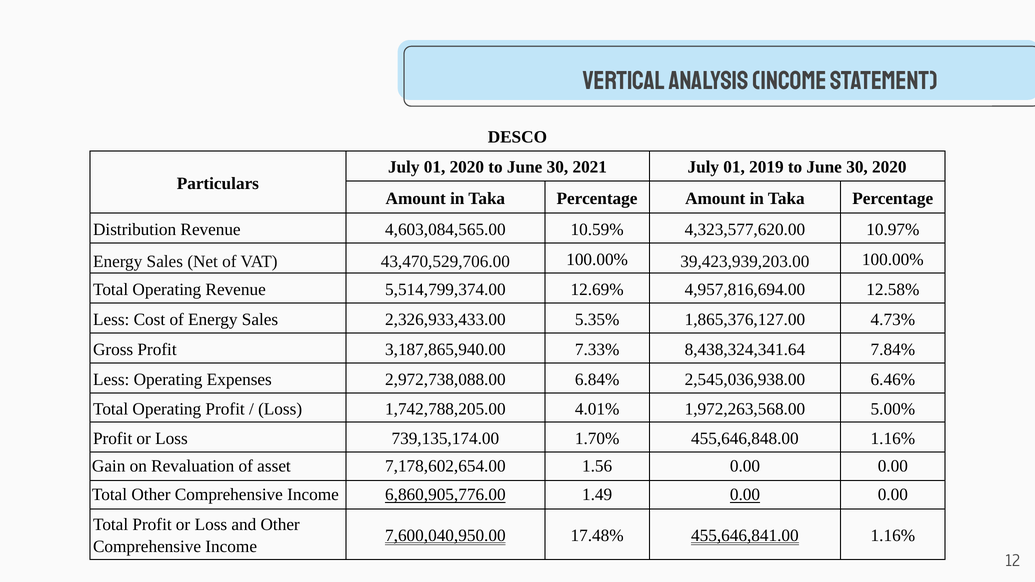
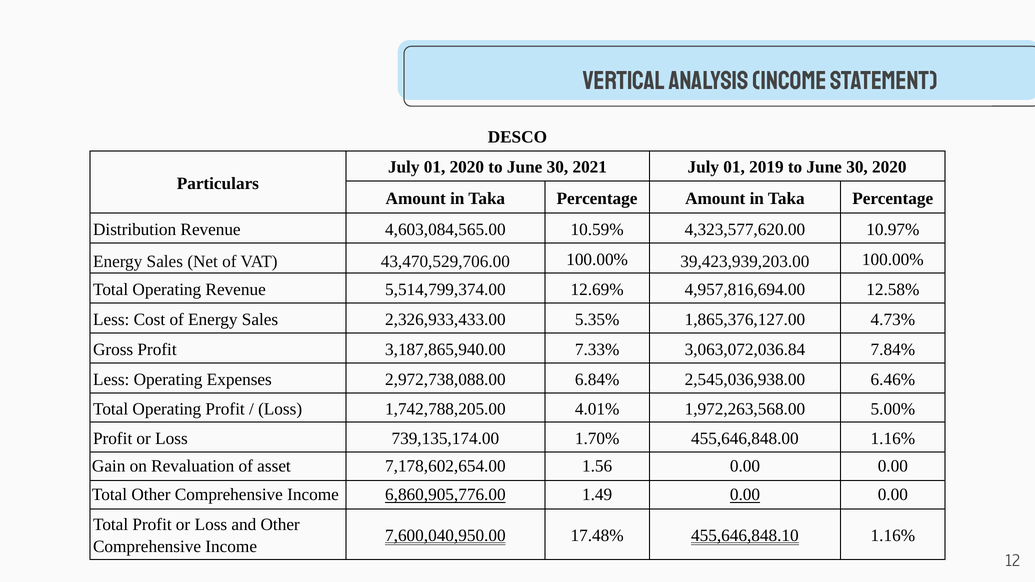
8,438,324,341.64: 8,438,324,341.64 -> 3,063,072,036.84
455,646,841.00: 455,646,841.00 -> 455,646,848.10
